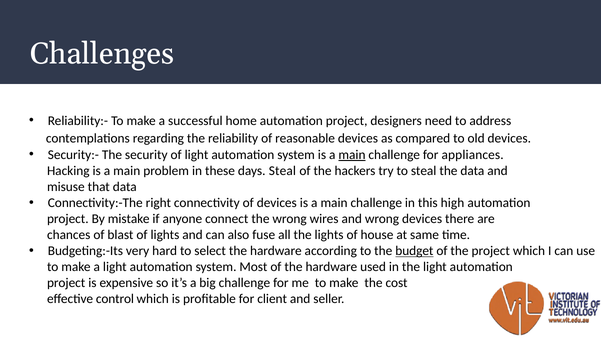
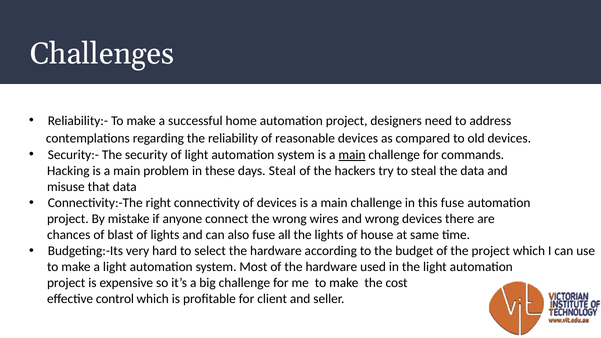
appliances: appliances -> commands
this high: high -> fuse
budget underline: present -> none
